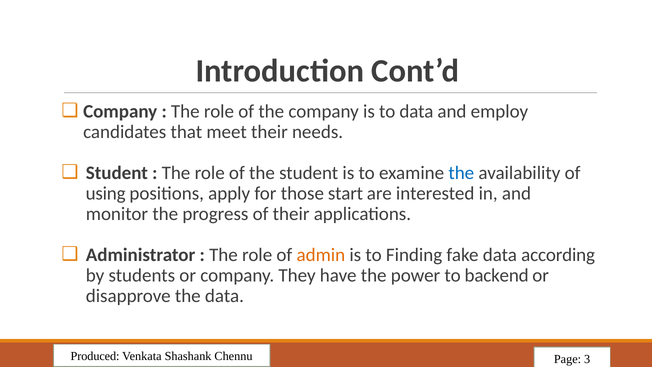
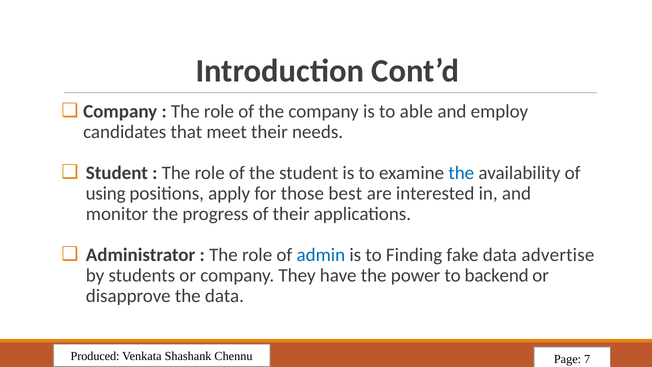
to data: data -> able
start: start -> best
admin colour: orange -> blue
according: according -> advertise
3: 3 -> 7
